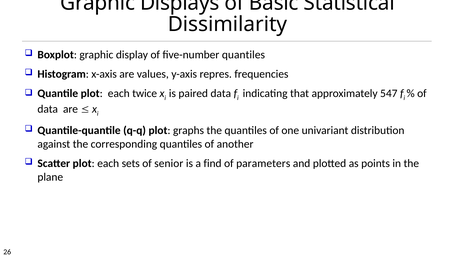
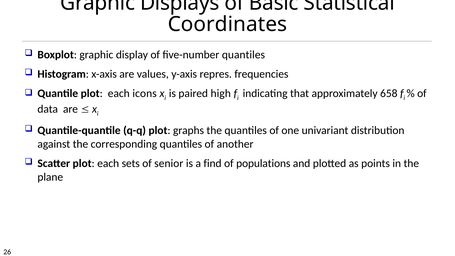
Dissimilarity: Dissimilarity -> Coordinates
twice: twice -> icons
paired data: data -> high
547: 547 -> 658
parameters: parameters -> populations
